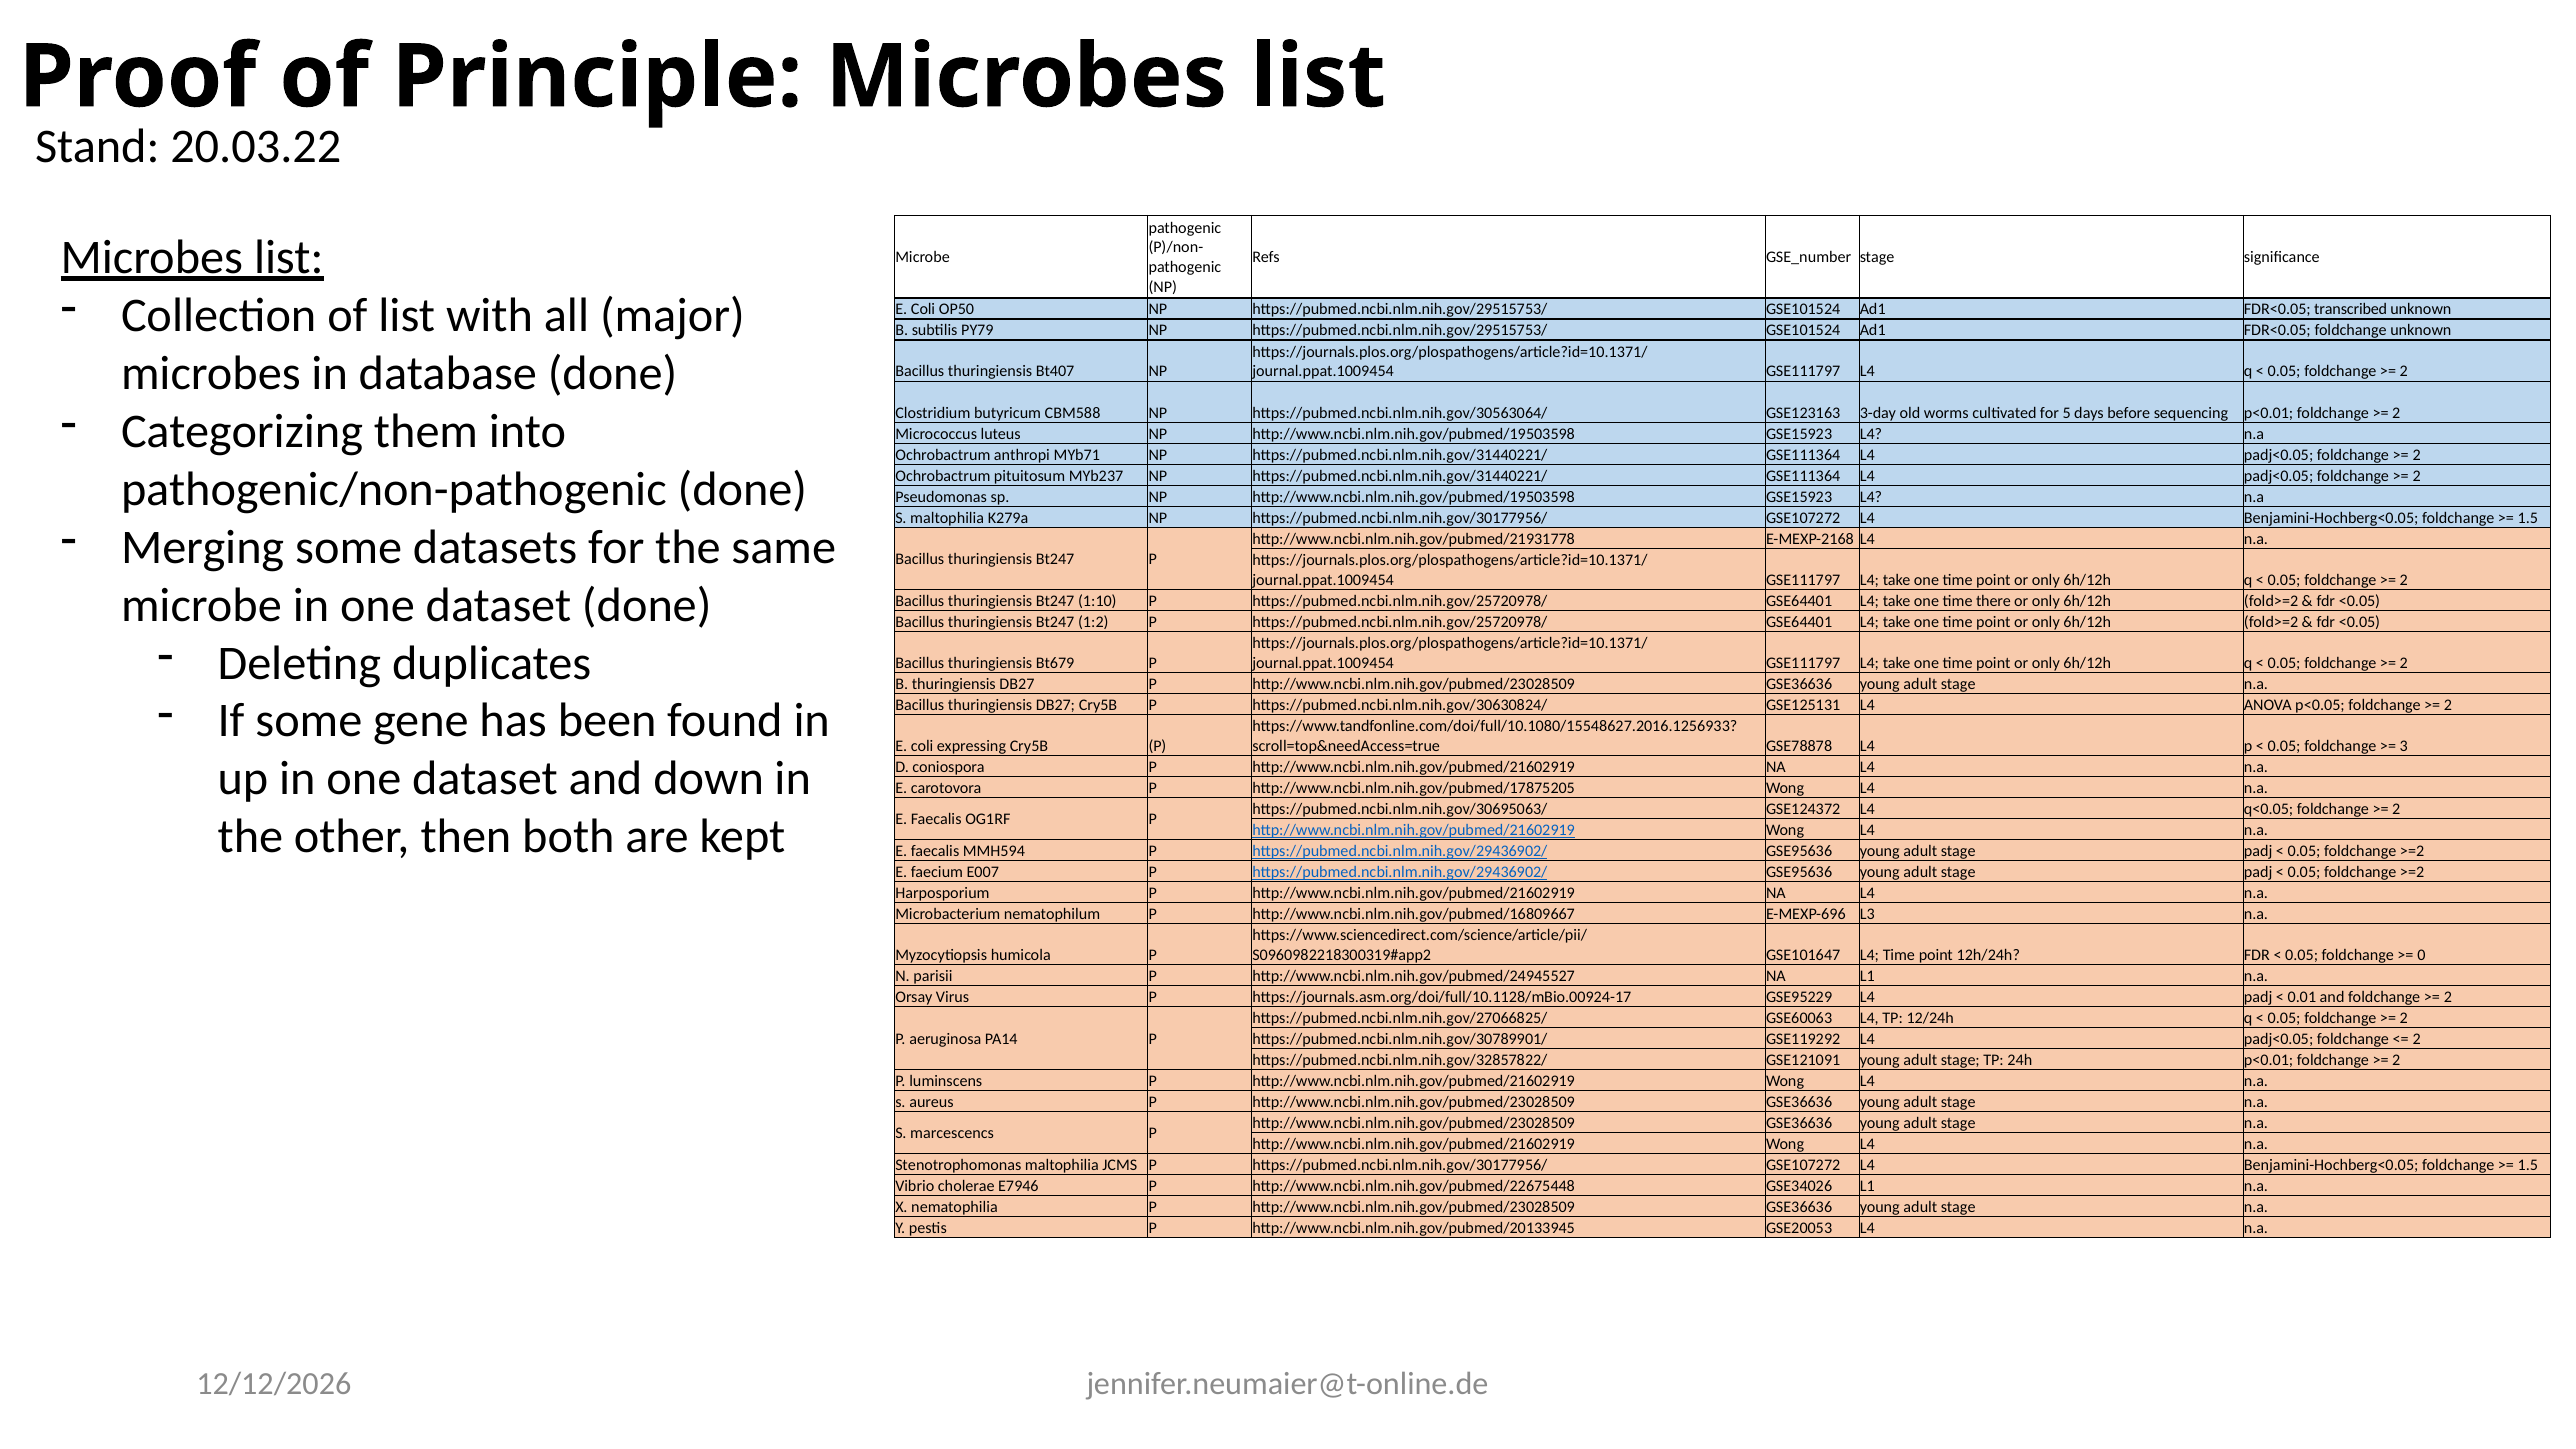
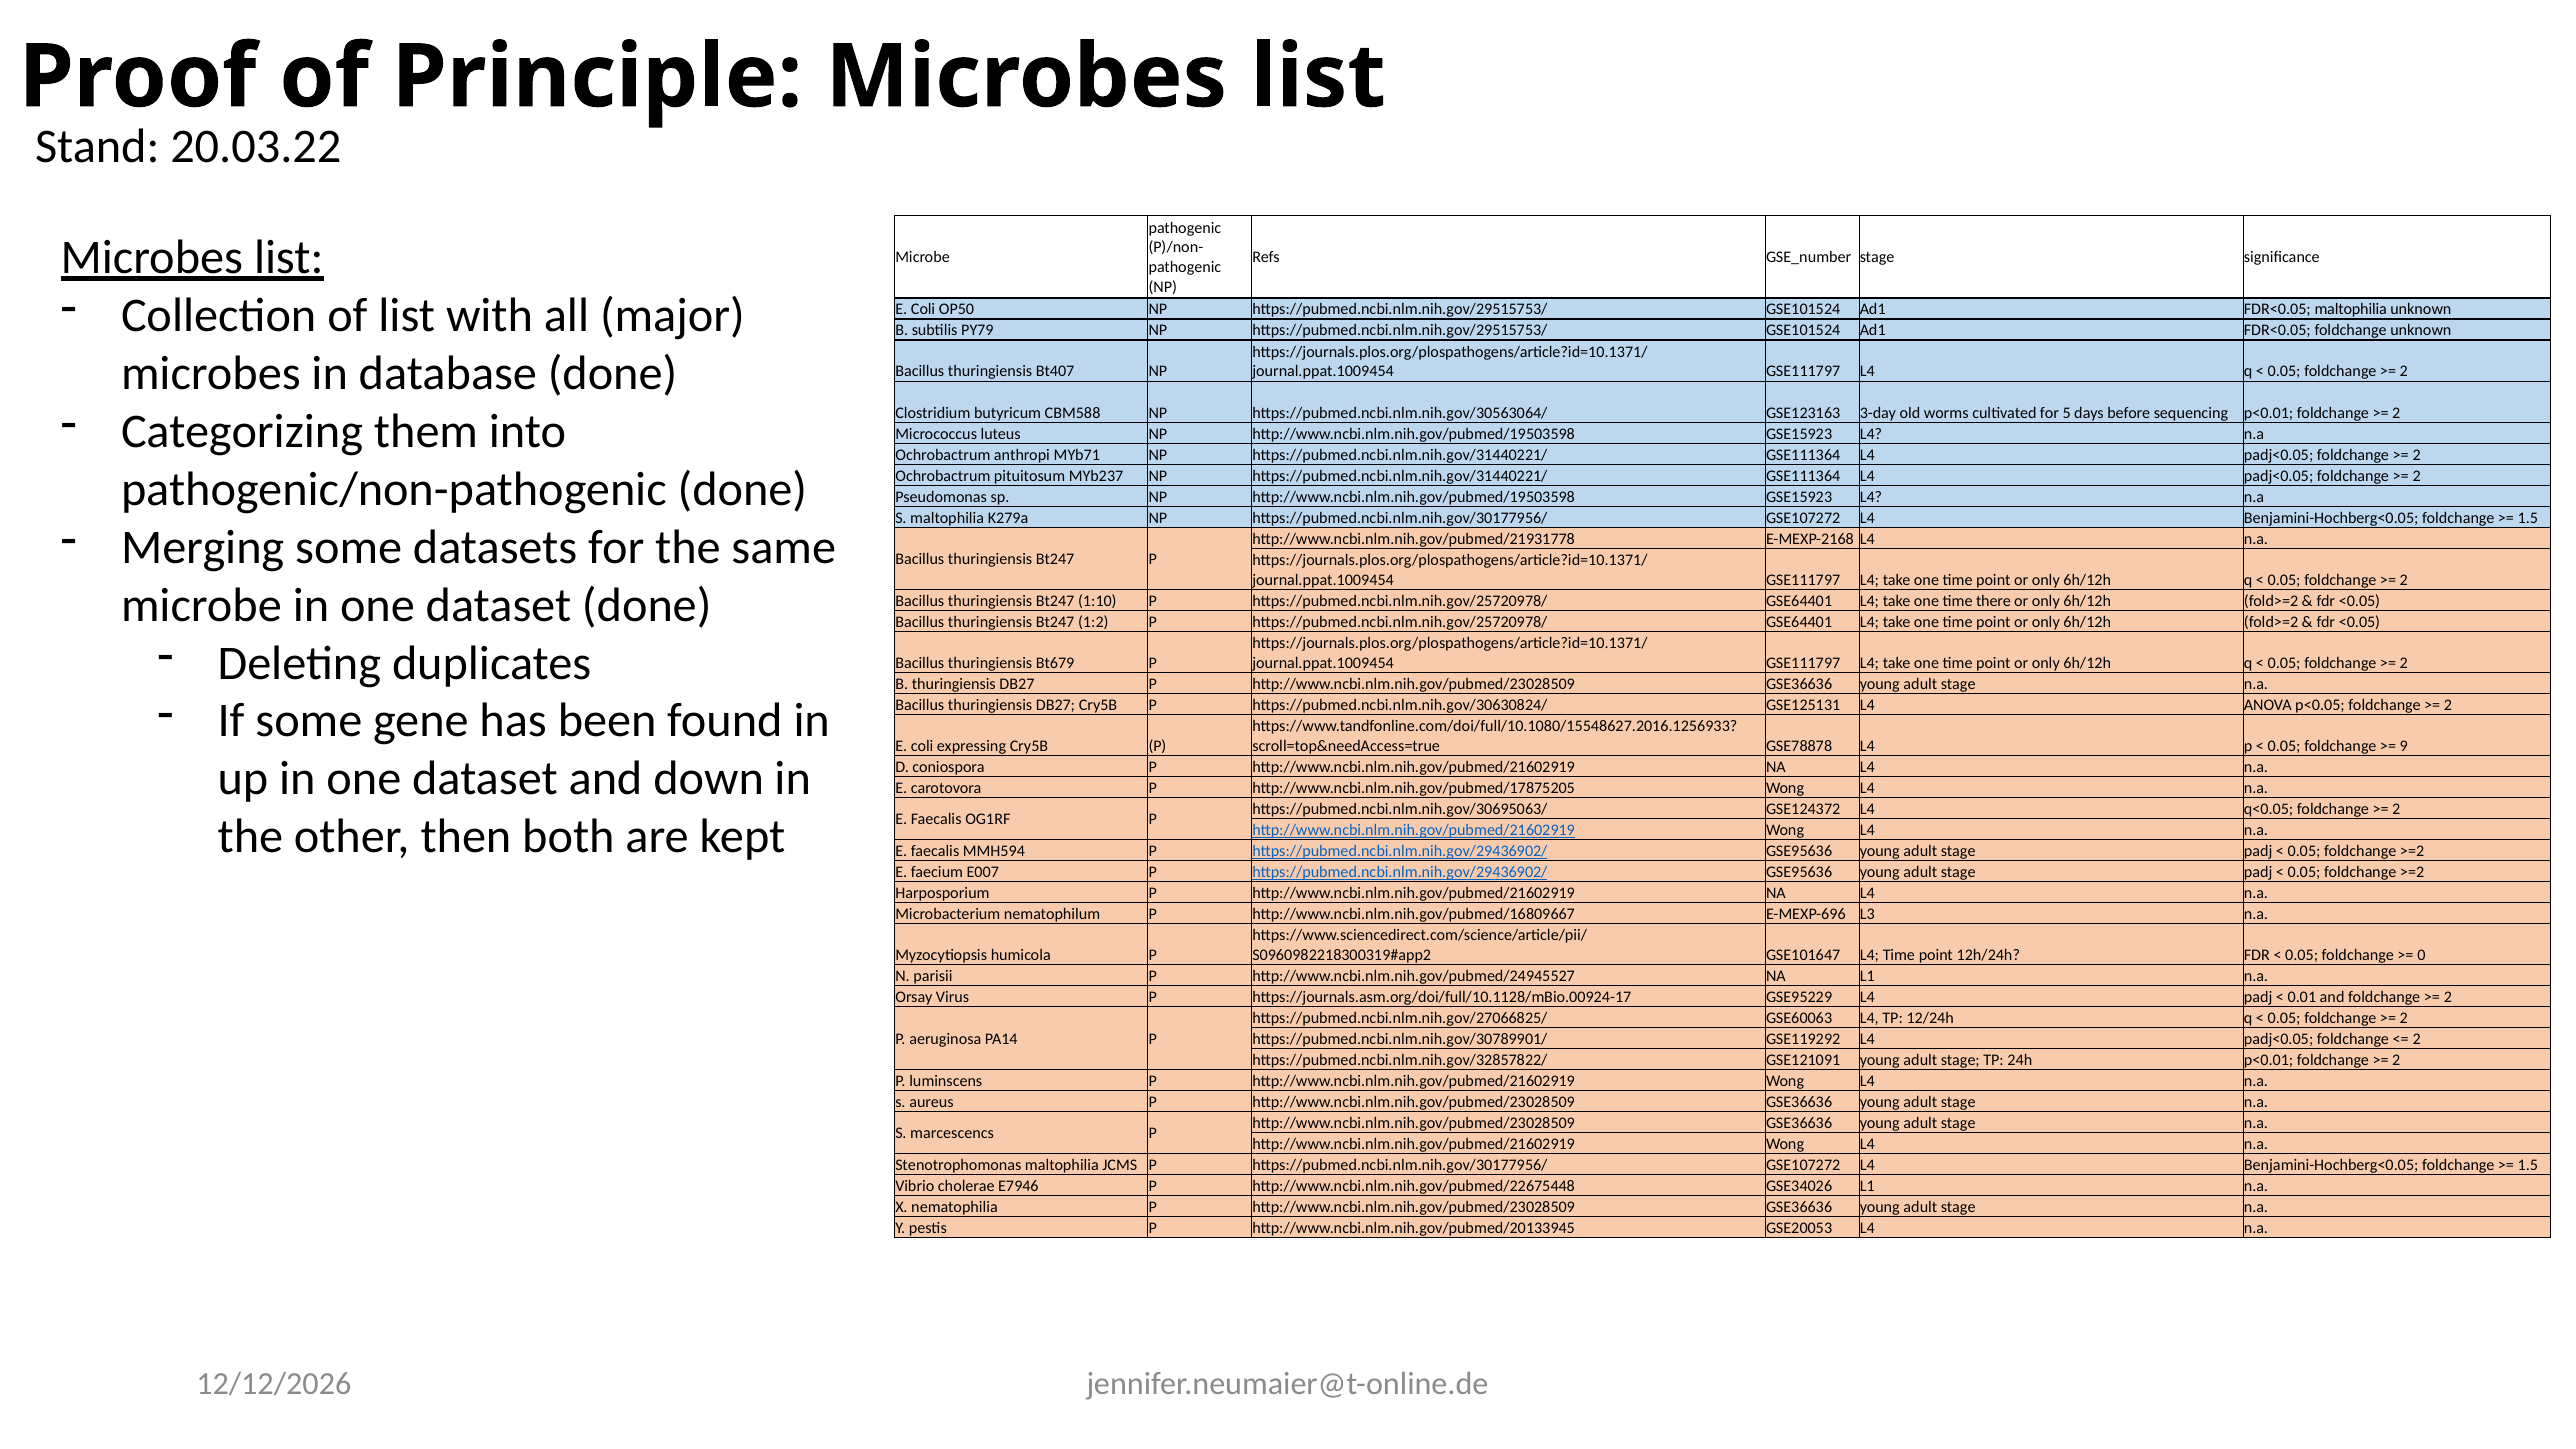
FDR<0.05 transcribed: transcribed -> maltophilia
3: 3 -> 9
